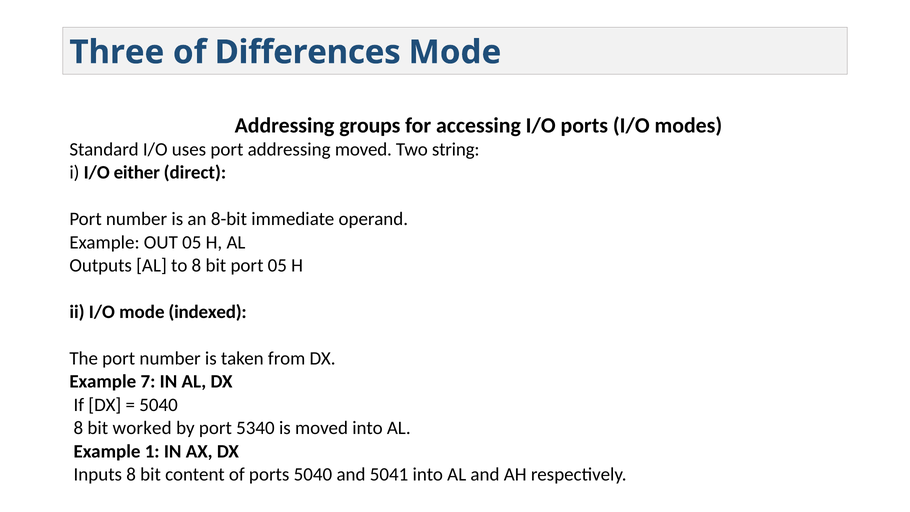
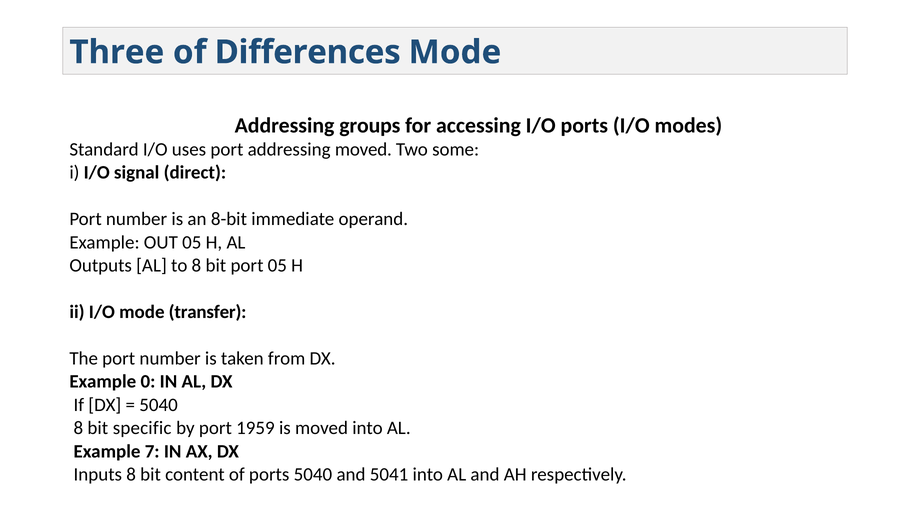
string: string -> some
either: either -> signal
indexed: indexed -> transfer
7: 7 -> 0
worked: worked -> specific
5340: 5340 -> 1959
1: 1 -> 7
